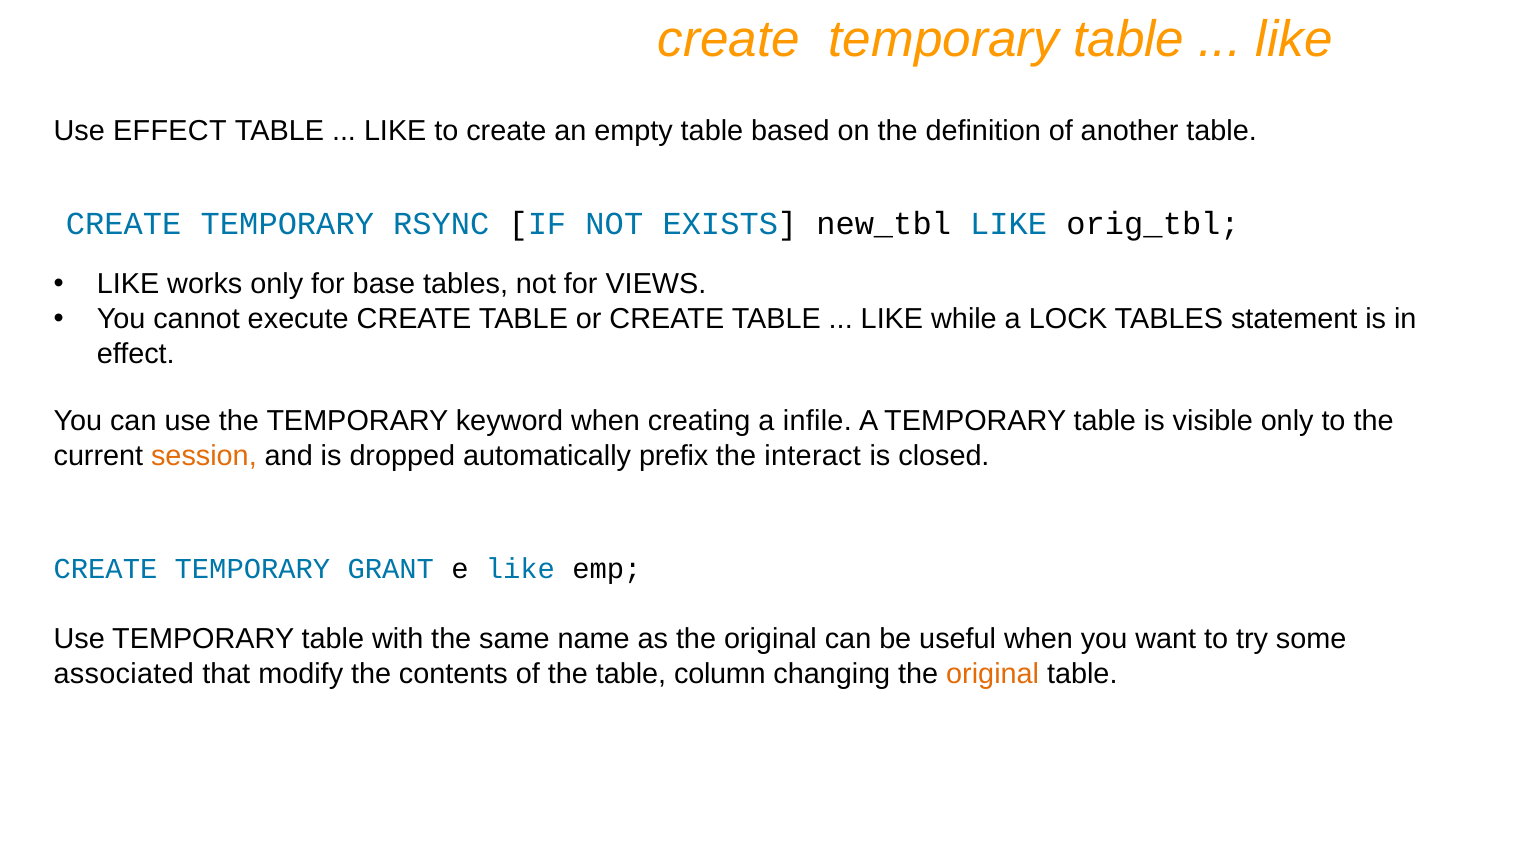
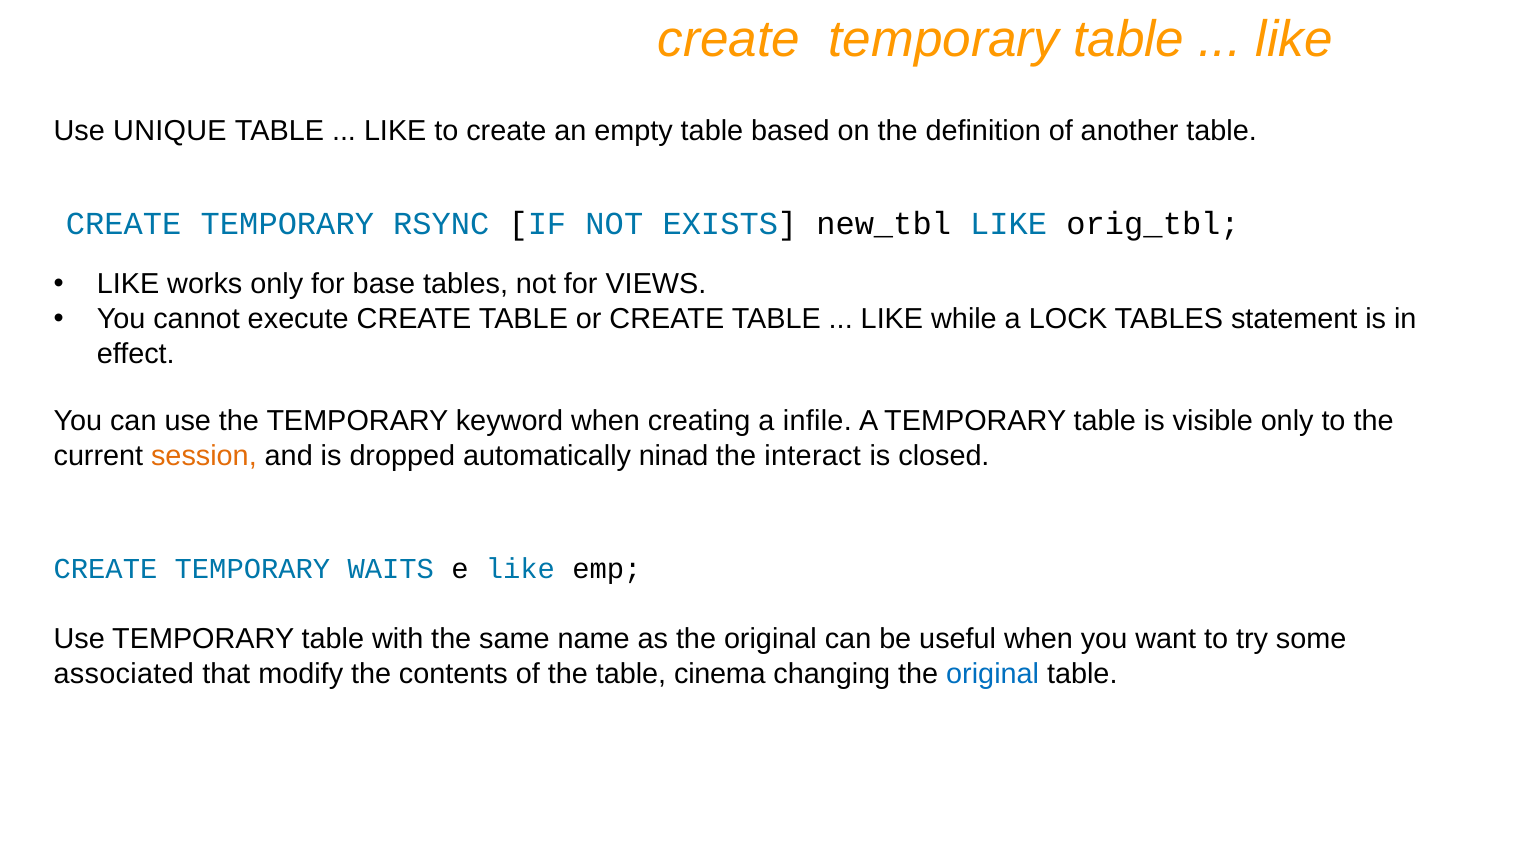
Use EFFECT: EFFECT -> UNIQUE
prefix: prefix -> ninad
GRANT: GRANT -> WAITS
column: column -> cinema
original at (993, 674) colour: orange -> blue
